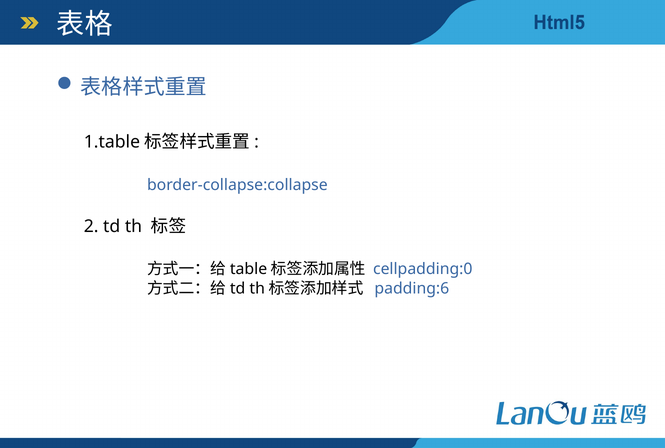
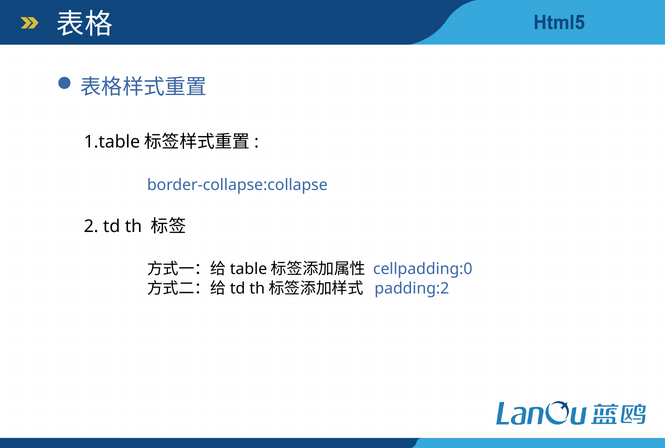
padding:6: padding:6 -> padding:2
